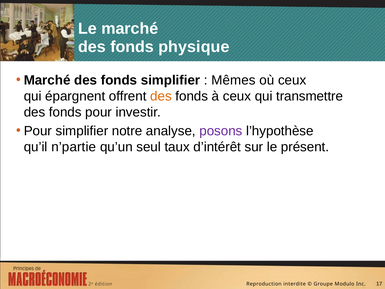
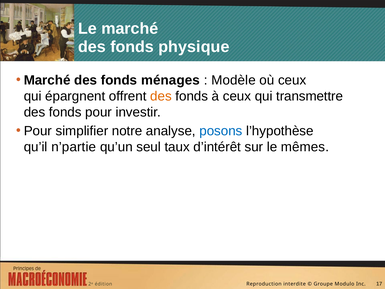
fonds simplifier: simplifier -> ménages
Mêmes: Mêmes -> Modèle
posons colour: purple -> blue
présent: présent -> mêmes
